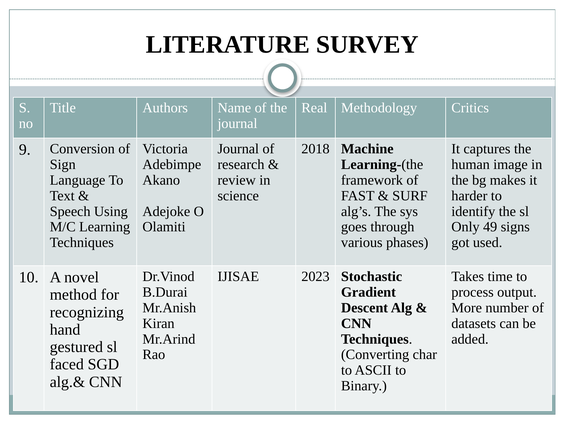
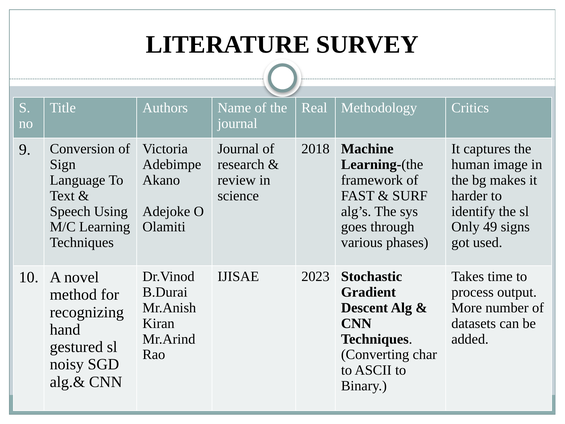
faced: faced -> noisy
